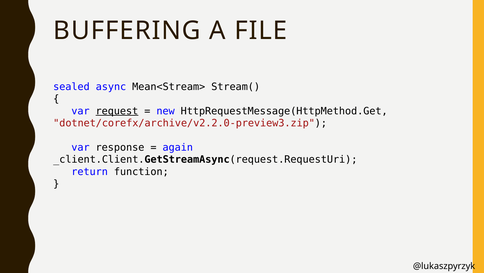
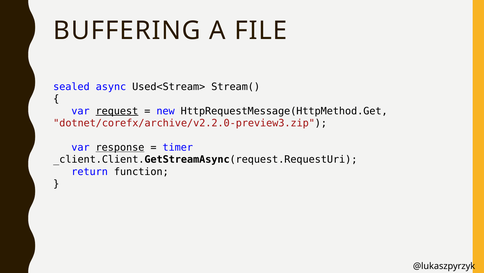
Mean<Stream>: Mean<Stream> -> Used<Stream>
response underline: none -> present
again: again -> timer
